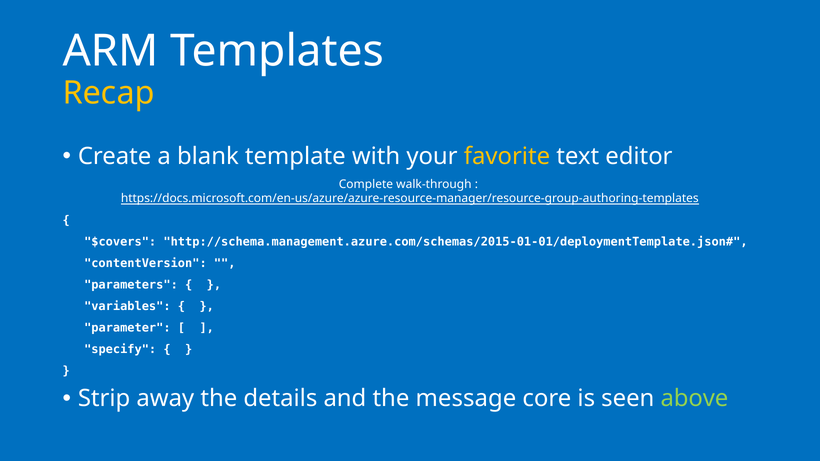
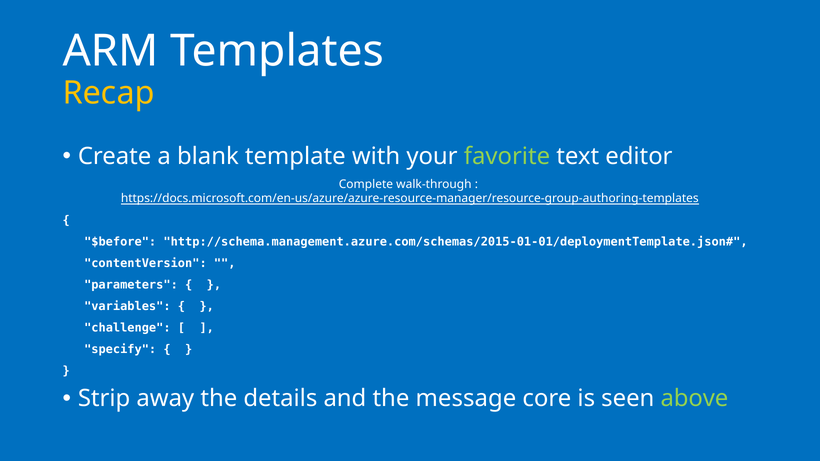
favorite colour: yellow -> light green
$covers: $covers -> $before
parameter: parameter -> challenge
